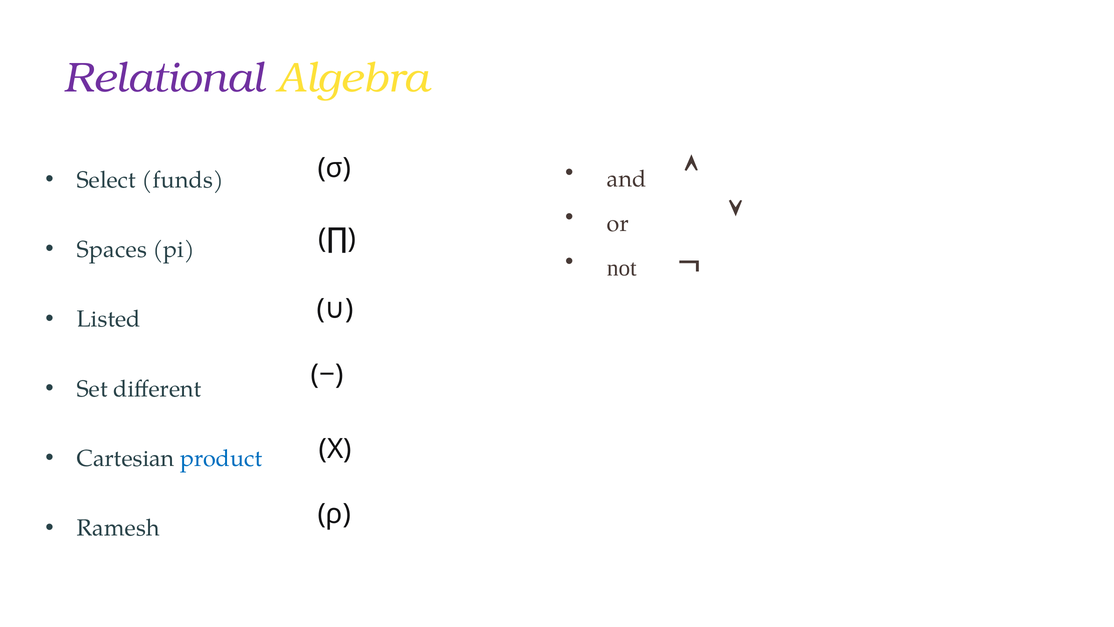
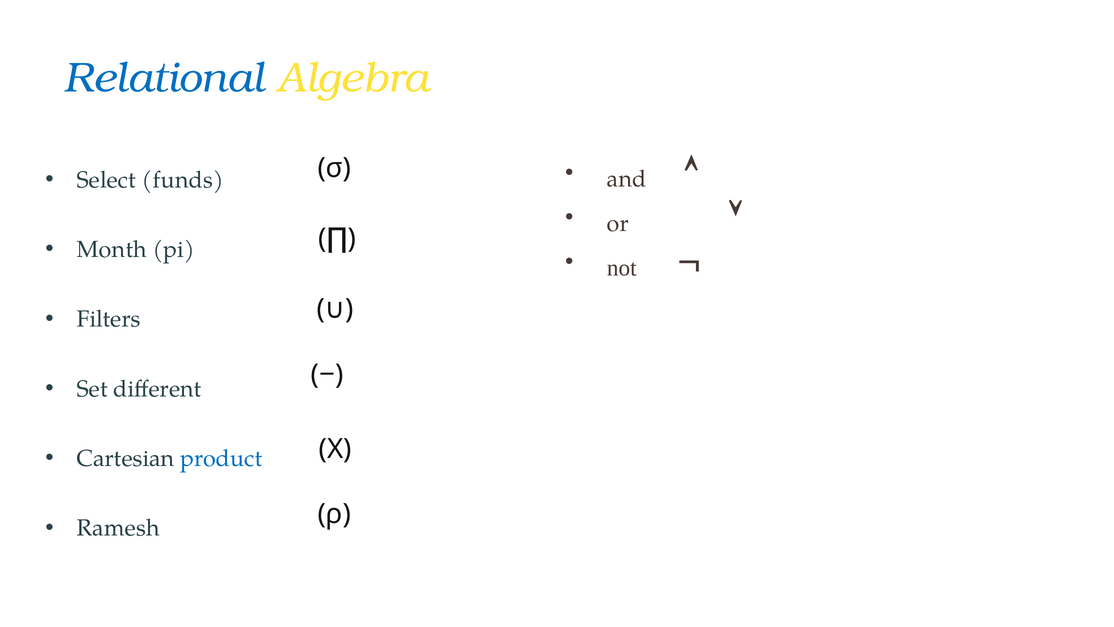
Relational colour: purple -> blue
Spaces: Spaces -> Month
Listed: Listed -> Filters
